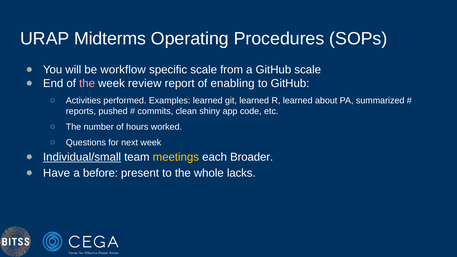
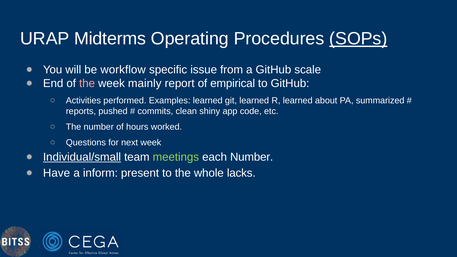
SOPs underline: none -> present
specific scale: scale -> issue
review: review -> mainly
enabling: enabling -> empirical
meetings colour: yellow -> light green
each Broader: Broader -> Number
before: before -> inform
